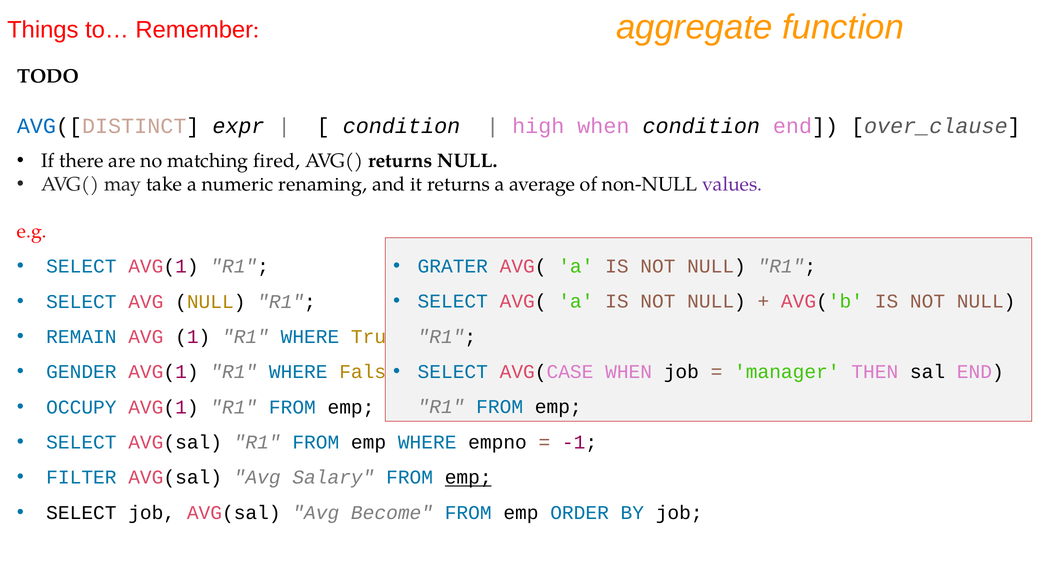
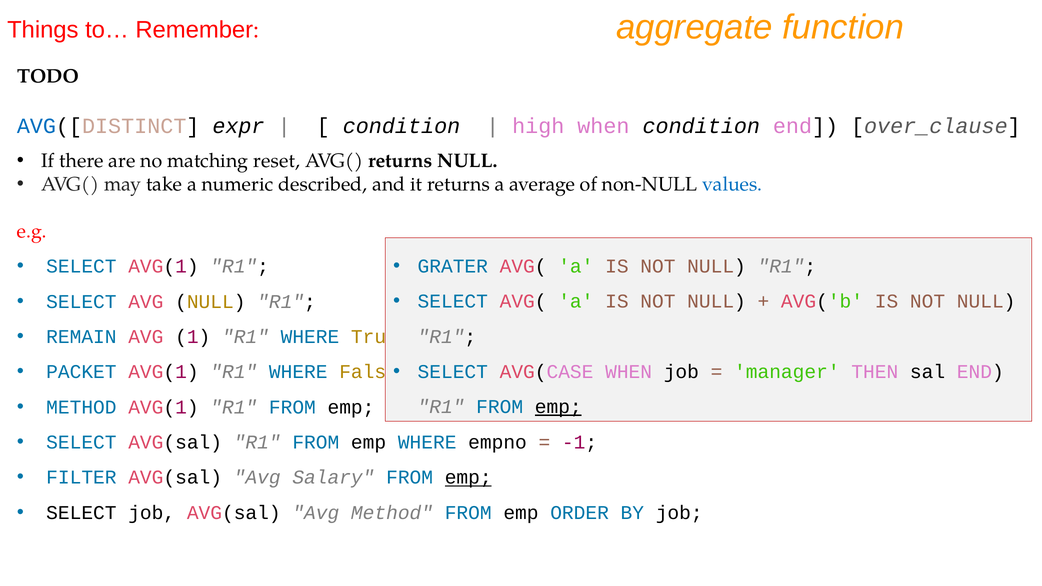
fired: fired -> reset
renaming: renaming -> described
values colour: purple -> blue
GENDER: GENDER -> PACKET
OCCUPY at (81, 407): OCCUPY -> METHOD
emp at (558, 407) underline: none -> present
Avg Become: Become -> Method
